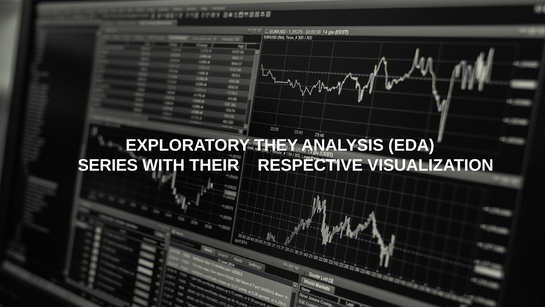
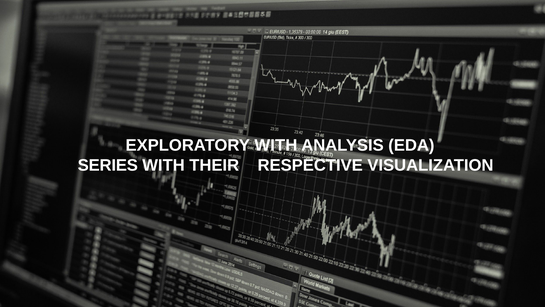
EXPLORATORY THEY: THEY -> WITH
